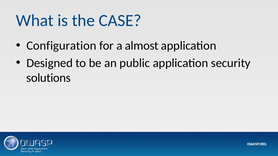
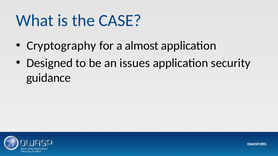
Configuration: Configuration -> Cryptography
public: public -> issues
solutions: solutions -> guidance
